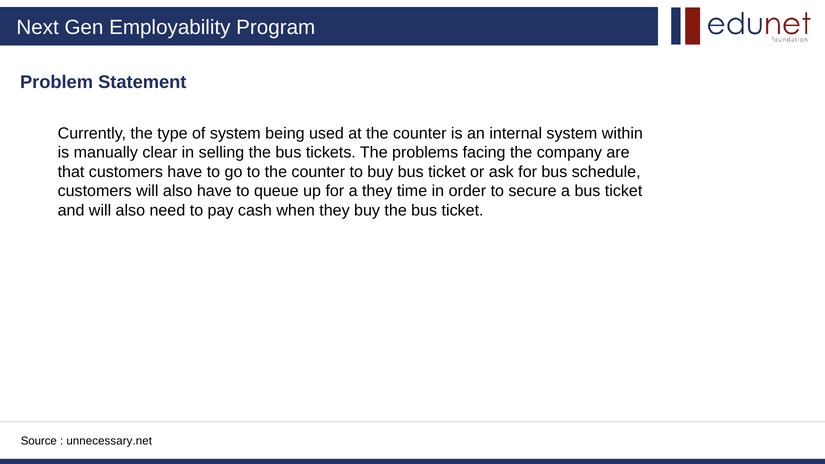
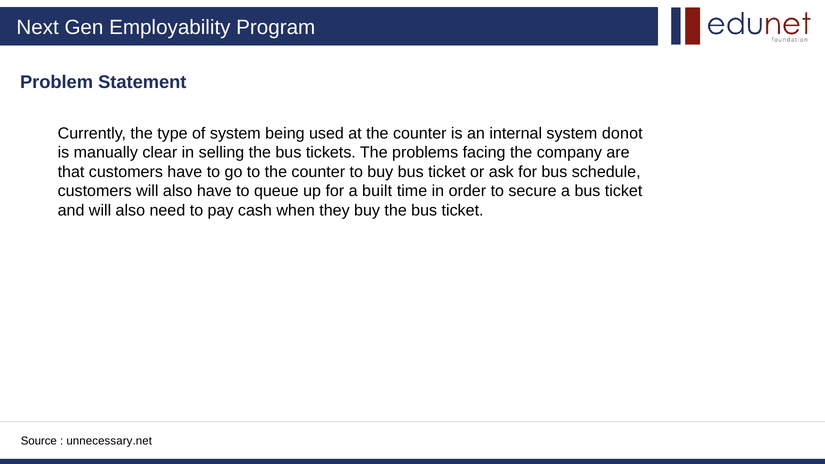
within: within -> donot
a they: they -> built
